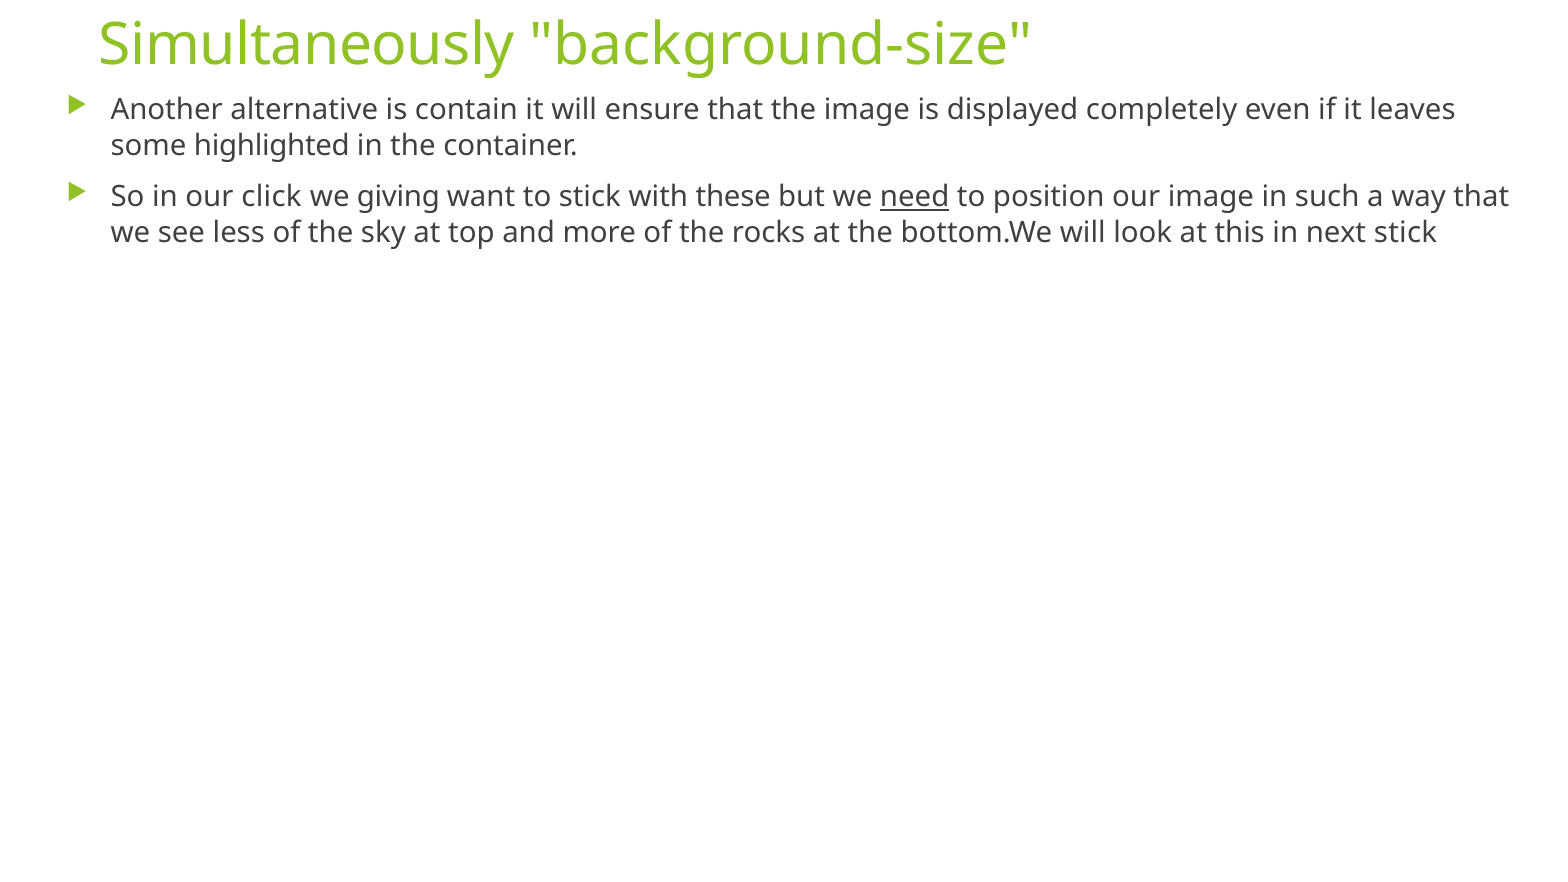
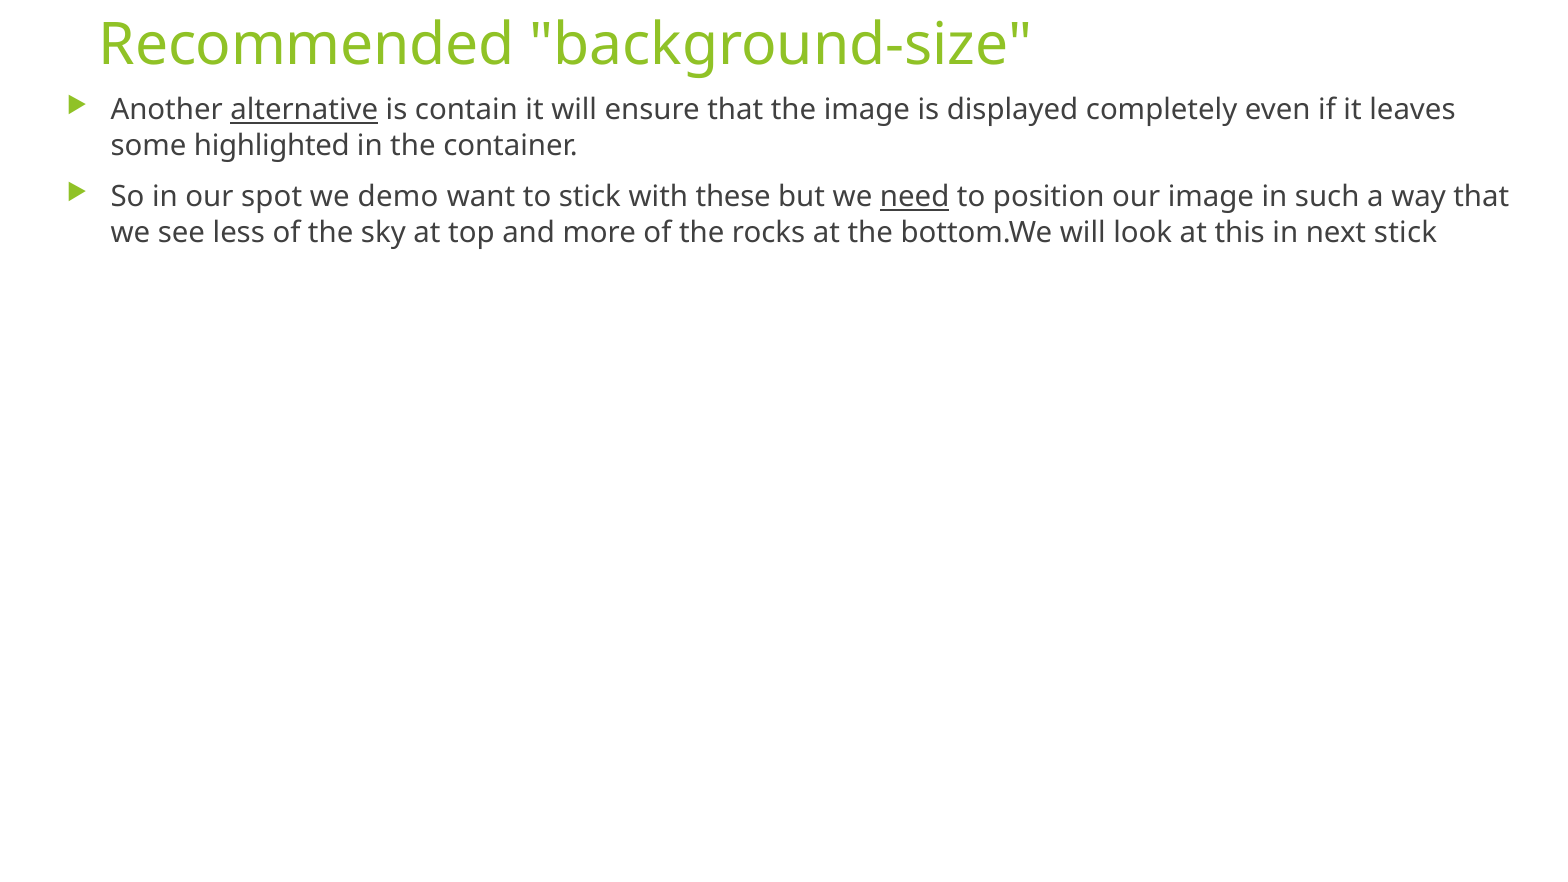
Simultaneously: Simultaneously -> Recommended
alternative underline: none -> present
click: click -> spot
giving: giving -> demo
